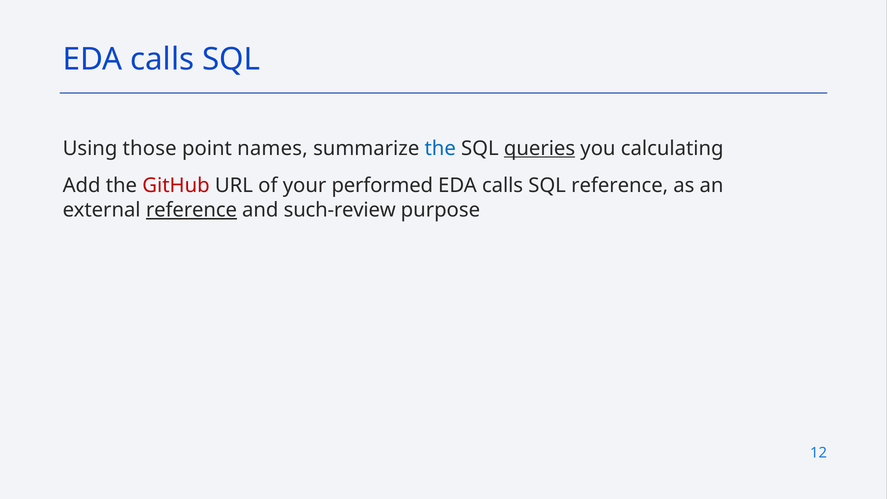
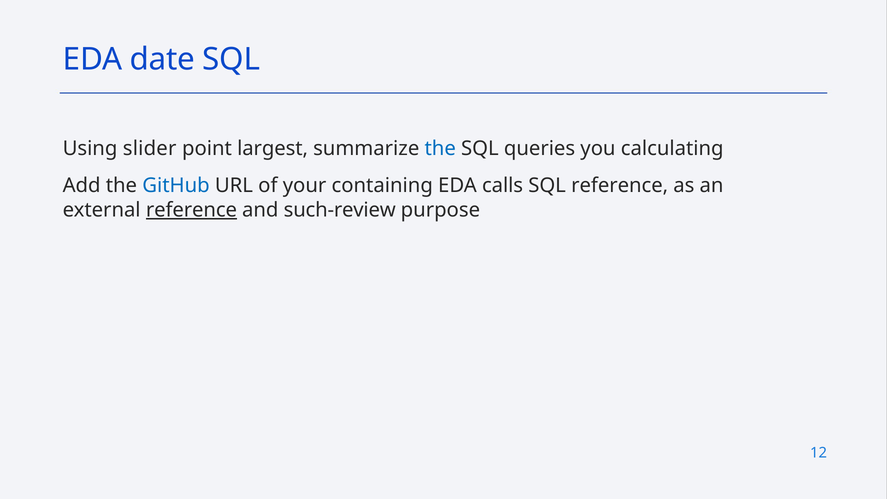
calls at (162, 59): calls -> date
those: those -> slider
names: names -> largest
queries underline: present -> none
GitHub colour: red -> blue
performed: performed -> containing
